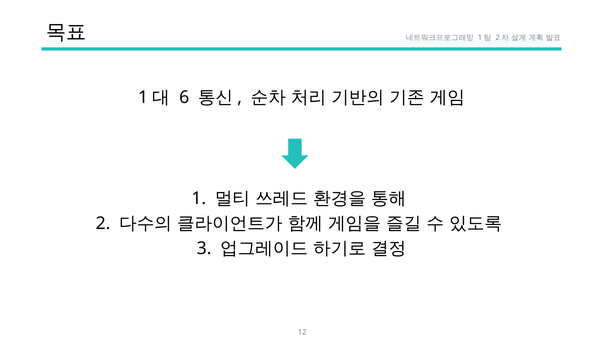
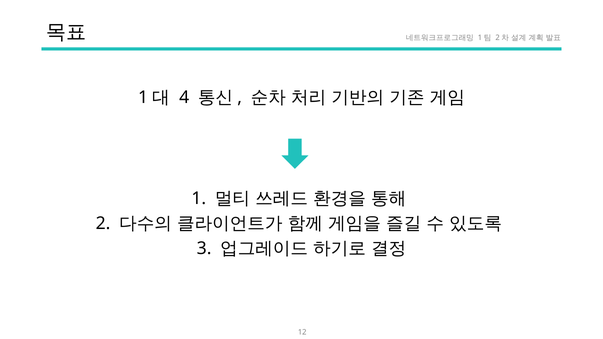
6: 6 -> 4
